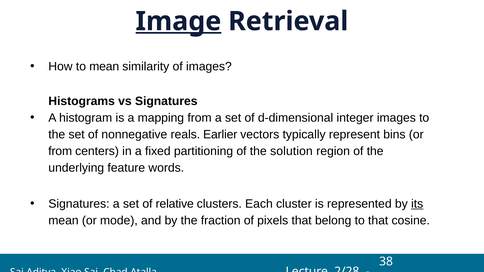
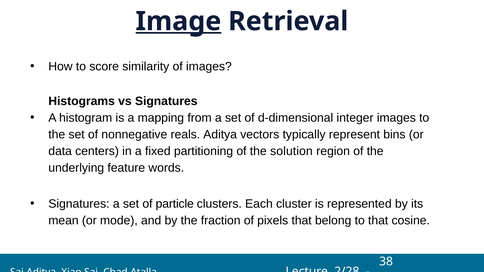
to mean: mean -> score
reals Earlier: Earlier -> Aditya
from at (60, 151): from -> data
relative: relative -> particle
its underline: present -> none
